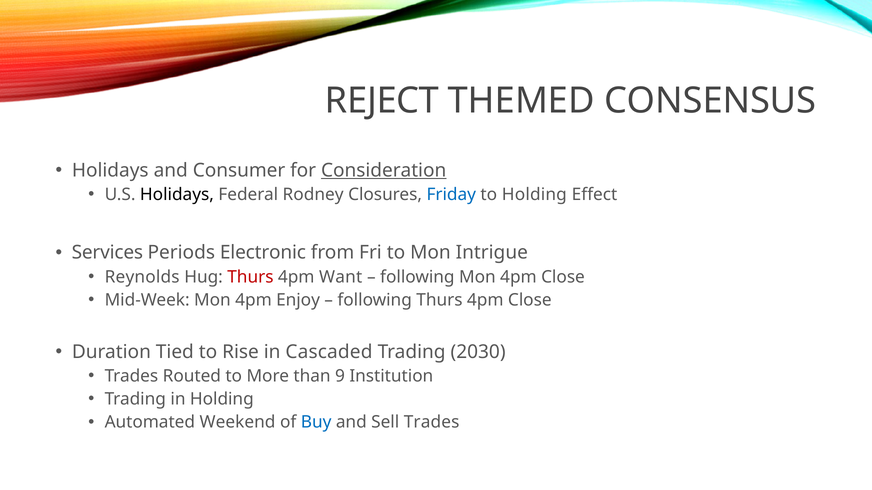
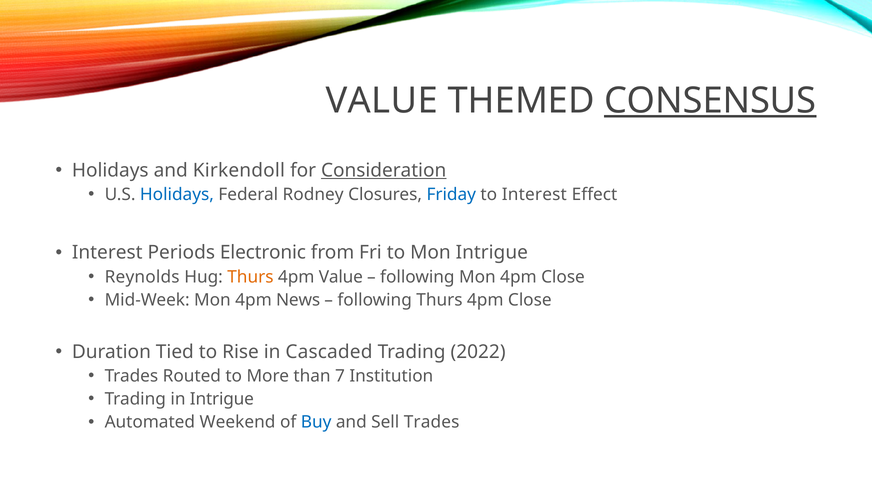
REJECT at (382, 101): REJECT -> VALUE
CONSENSUS underline: none -> present
Consumer: Consumer -> Kirkendoll
Holidays at (177, 195) colour: black -> blue
to Holding: Holding -> Interest
Services at (107, 253): Services -> Interest
Thurs at (250, 277) colour: red -> orange
4pm Want: Want -> Value
Enjoy: Enjoy -> News
2030: 2030 -> 2022
9: 9 -> 7
in Holding: Holding -> Intrigue
